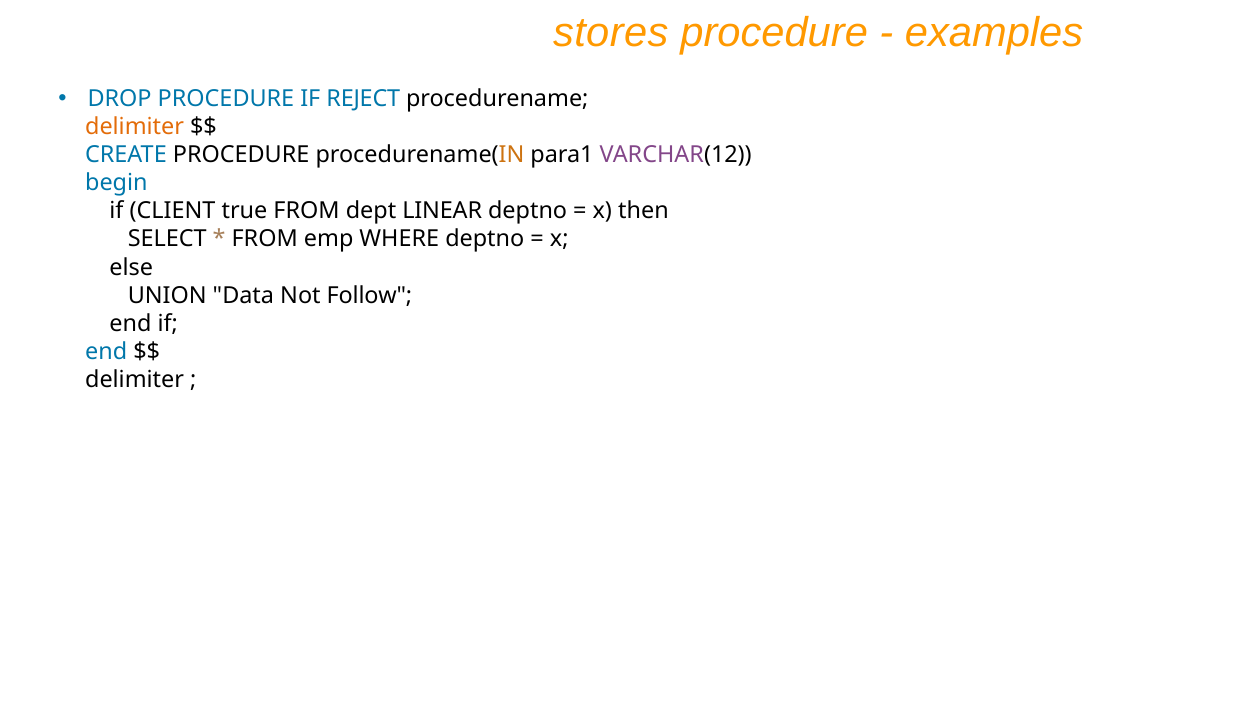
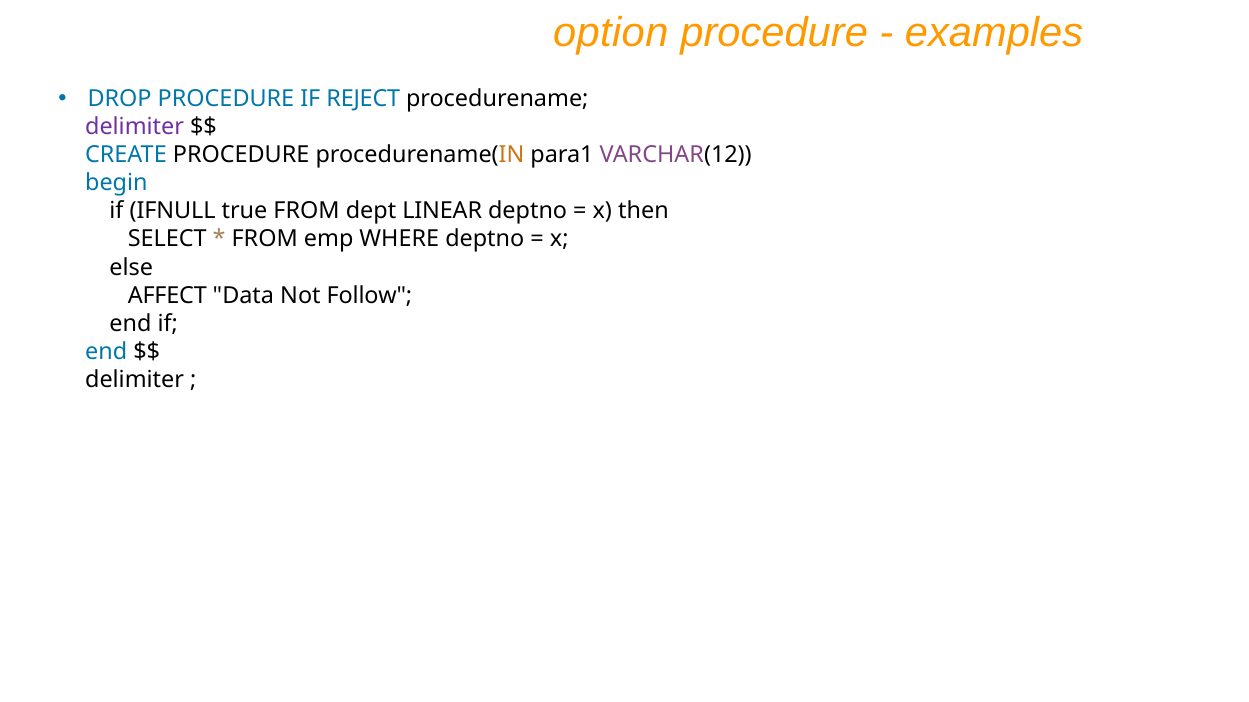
stores: stores -> option
delimiter at (135, 127) colour: orange -> purple
CLIENT: CLIENT -> IFNULL
UNION: UNION -> AFFECT
